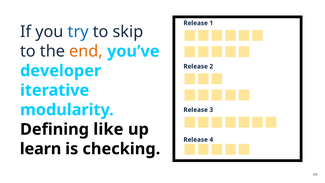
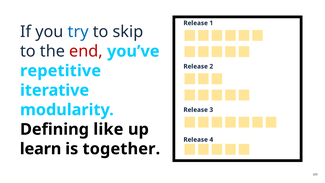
end colour: orange -> red
developer: developer -> repetitive
checking: checking -> together
